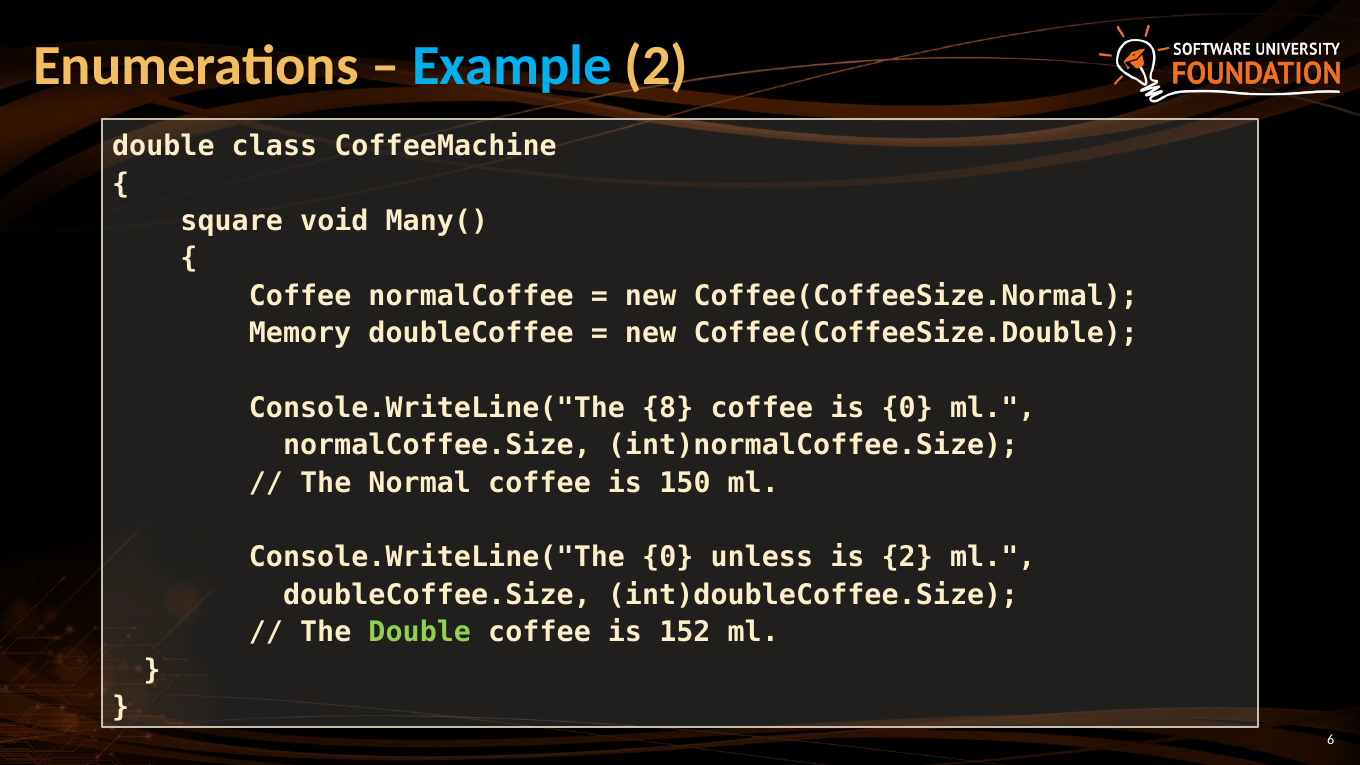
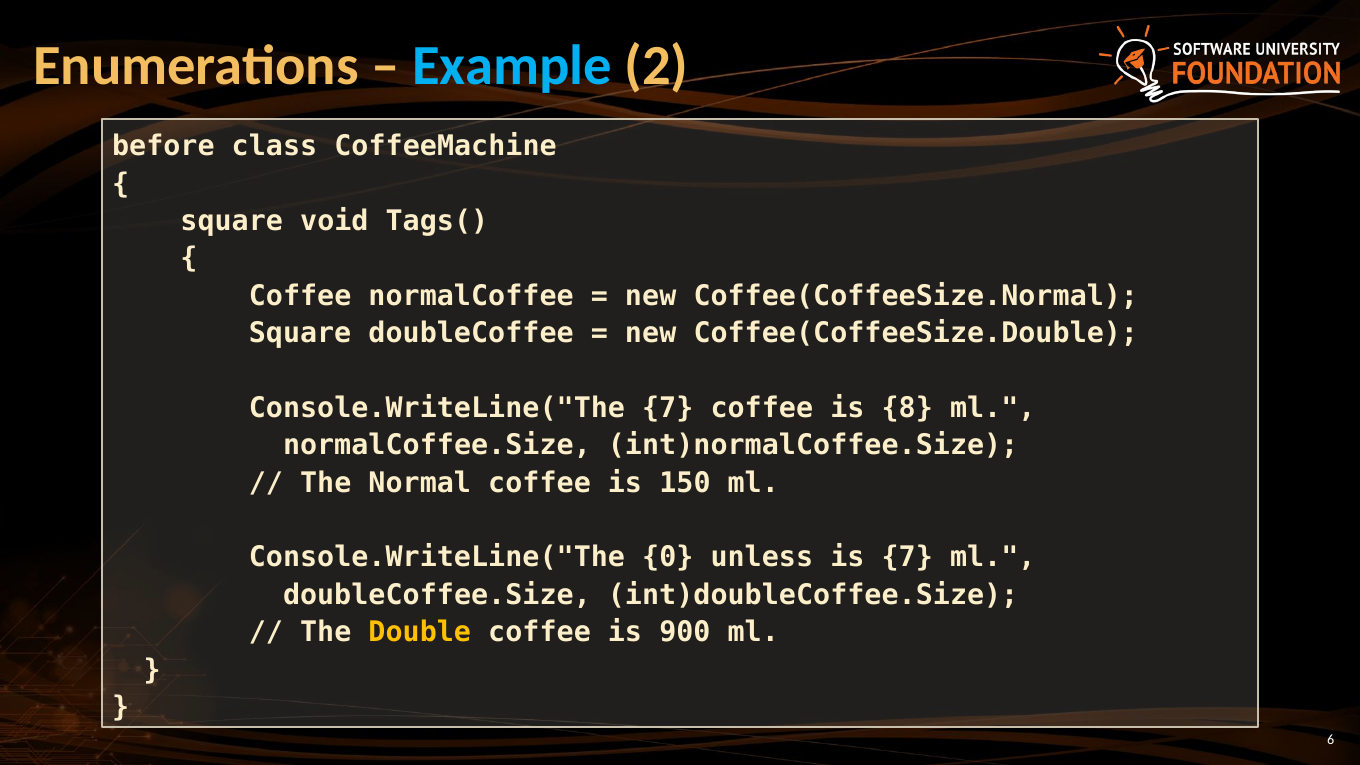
double at (163, 146): double -> before
Many(: Many( -> Tags(
Memory at (300, 333): Memory -> Square
Console.WriteLine("The 8: 8 -> 7
is 0: 0 -> 8
is 2: 2 -> 7
Double at (420, 633) colour: light green -> yellow
152: 152 -> 900
